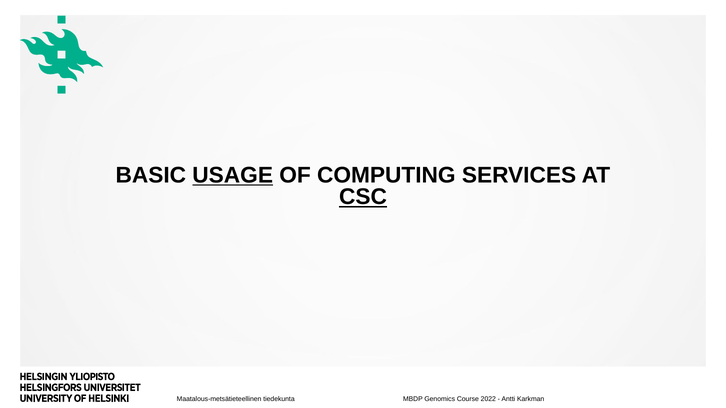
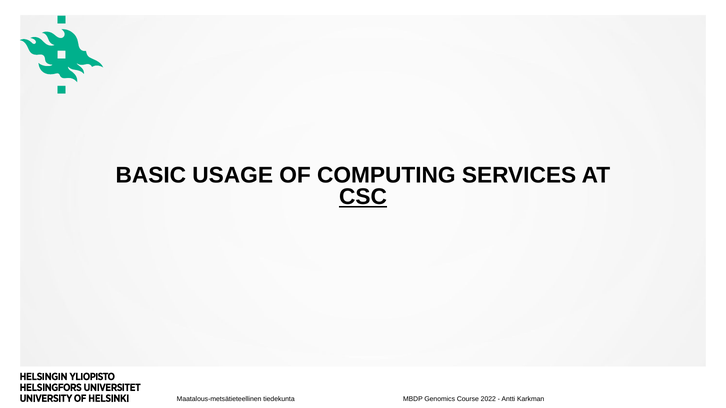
USAGE underline: present -> none
